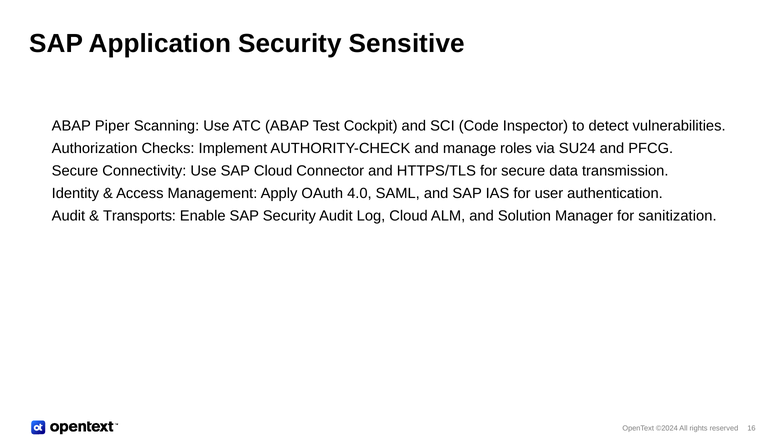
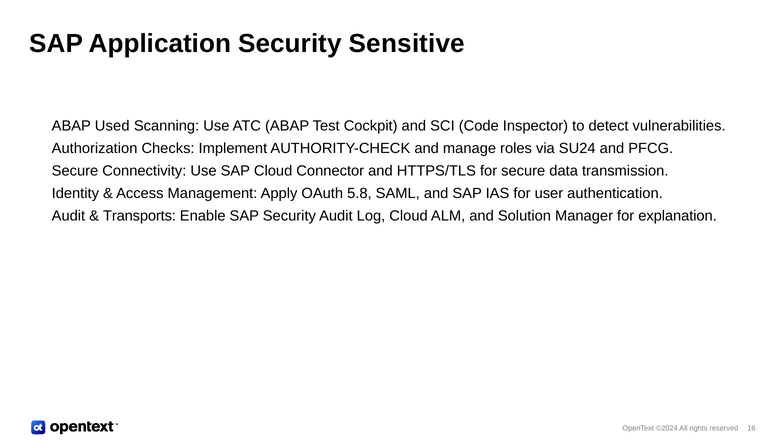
Piper: Piper -> Used
4.0: 4.0 -> 5.8
sanitization: sanitization -> explanation
